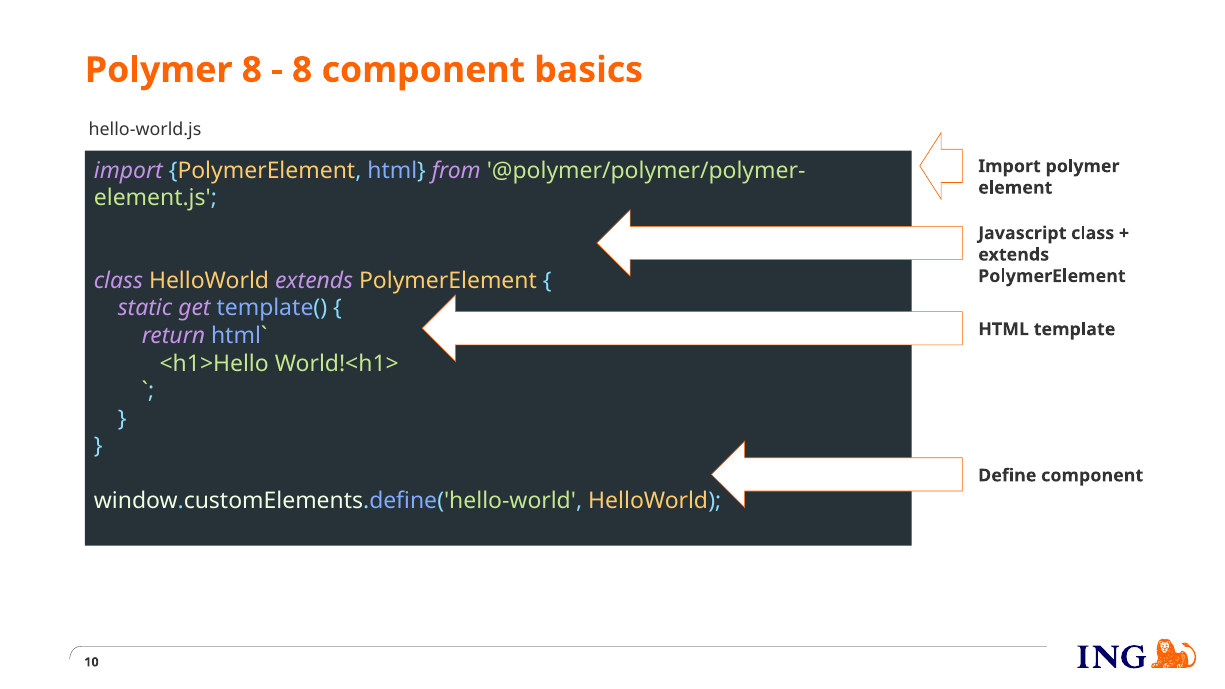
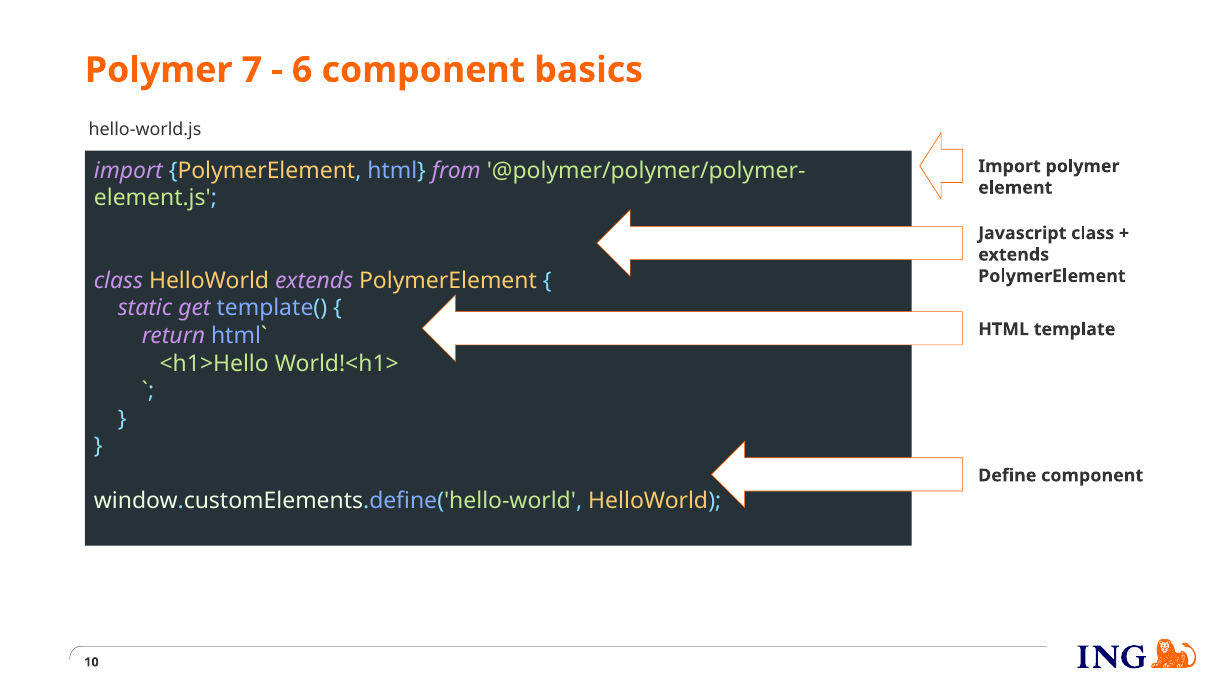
Polymer 8: 8 -> 7
8 at (302, 70): 8 -> 6
